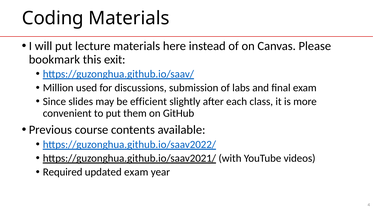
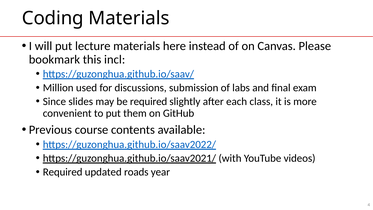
exit: exit -> incl
be efficient: efficient -> required
updated exam: exam -> roads
